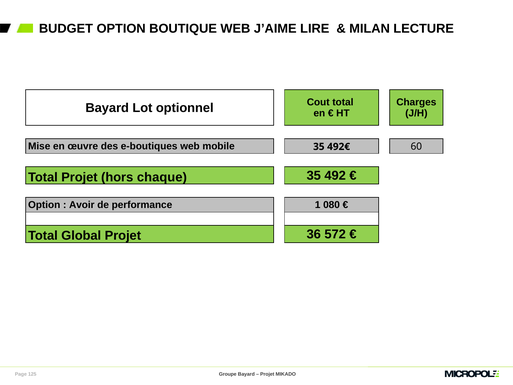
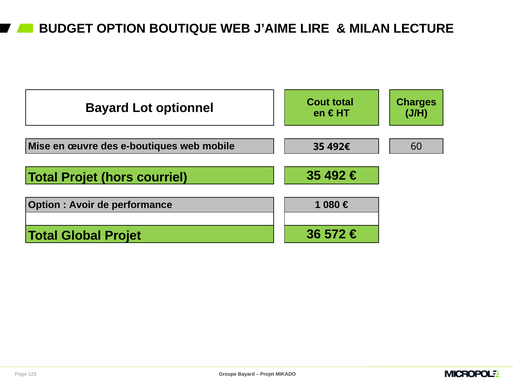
chaque: chaque -> courriel
